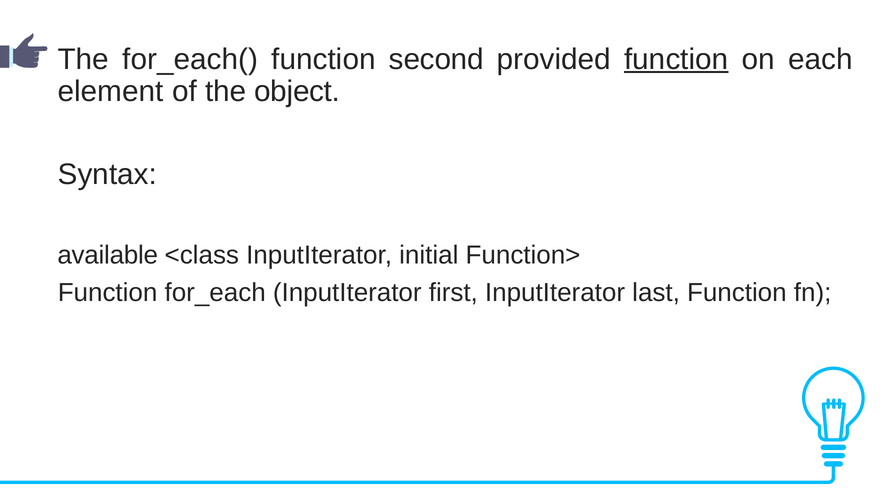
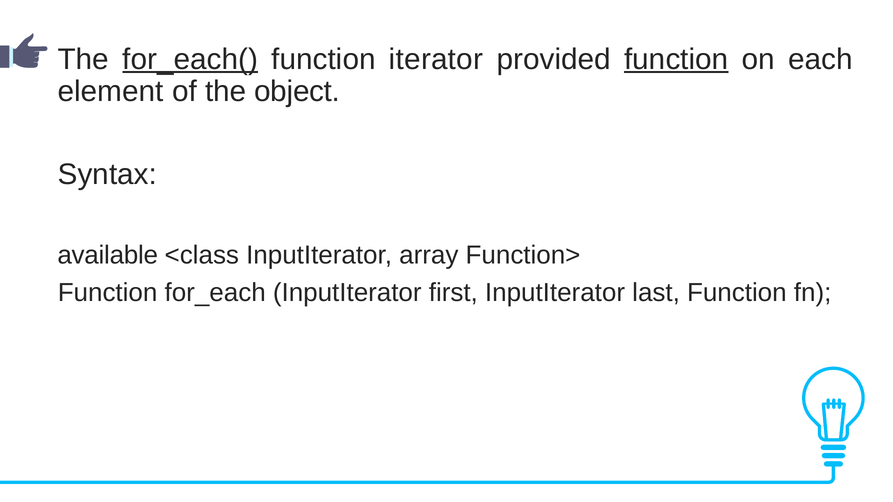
for_each( underline: none -> present
second: second -> iterator
initial: initial -> array
